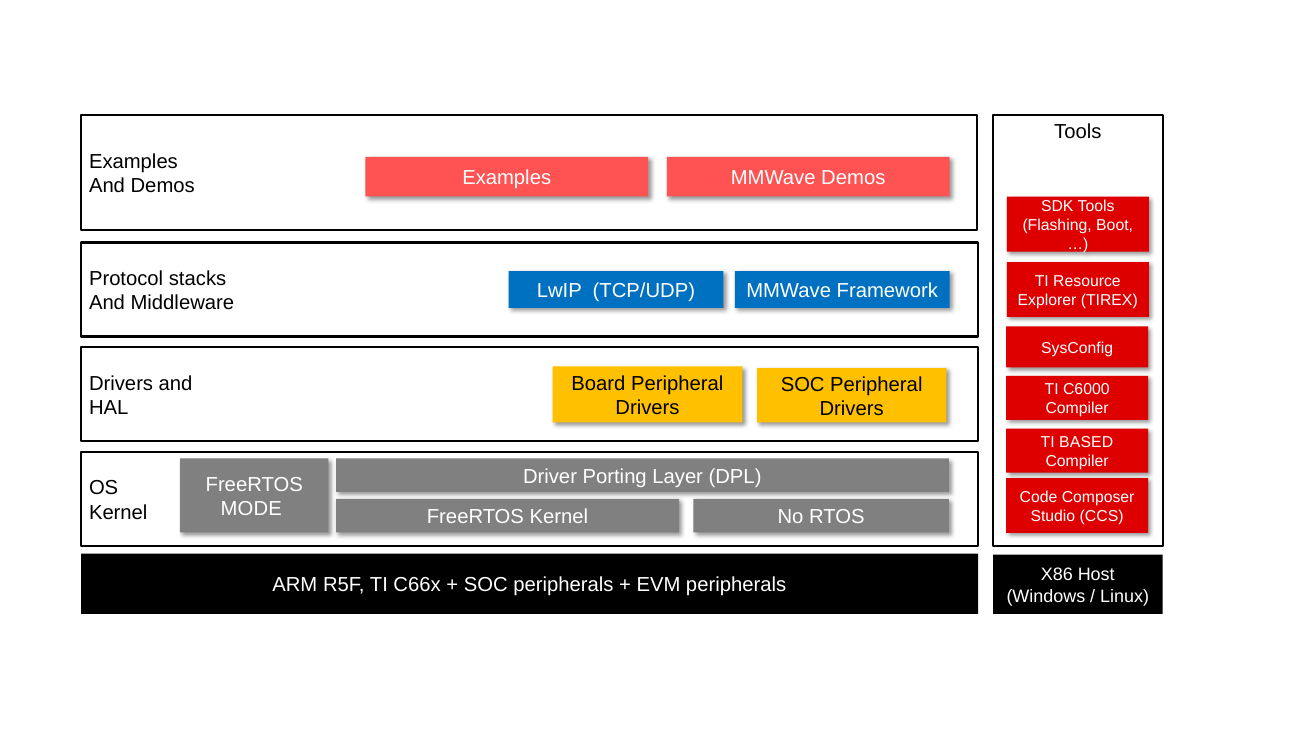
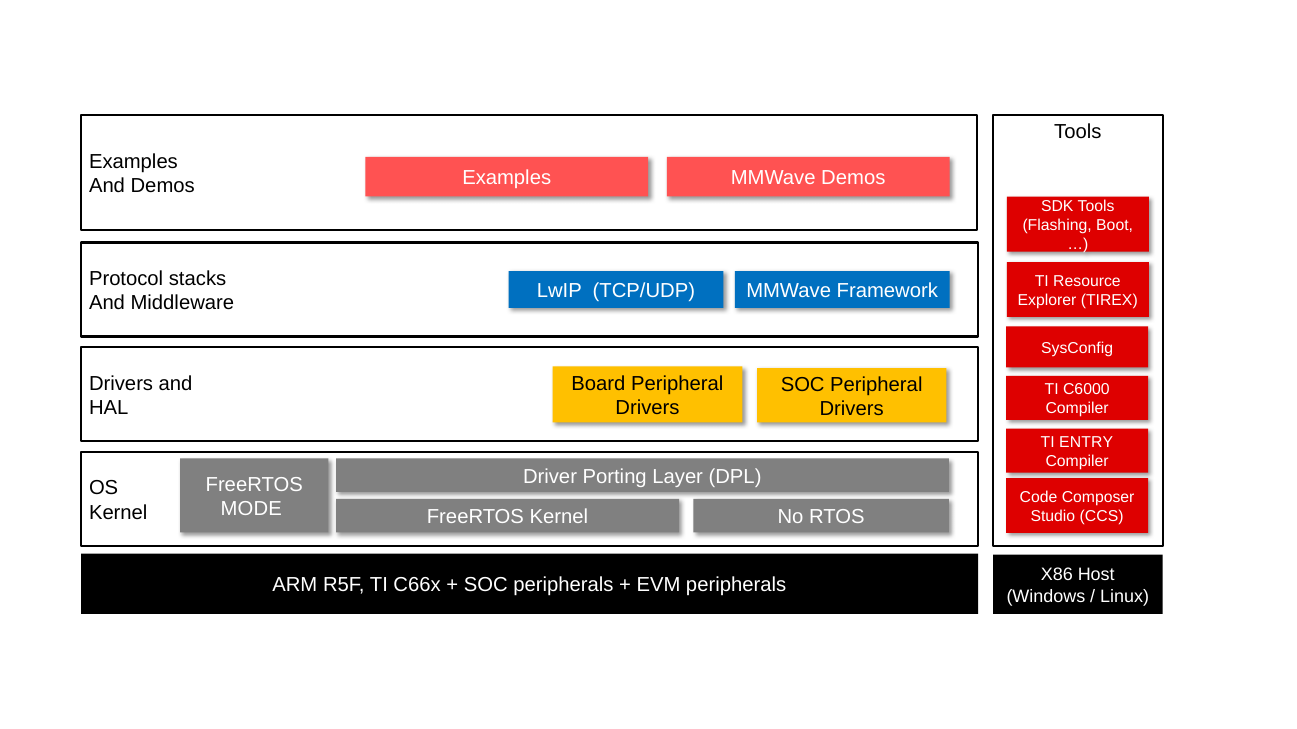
BASED: BASED -> ENTRY
